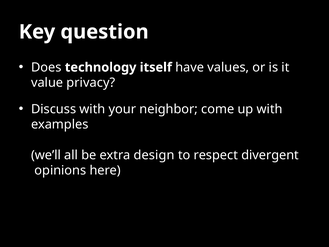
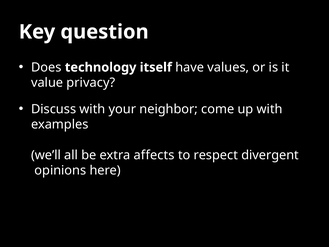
design: design -> affects
